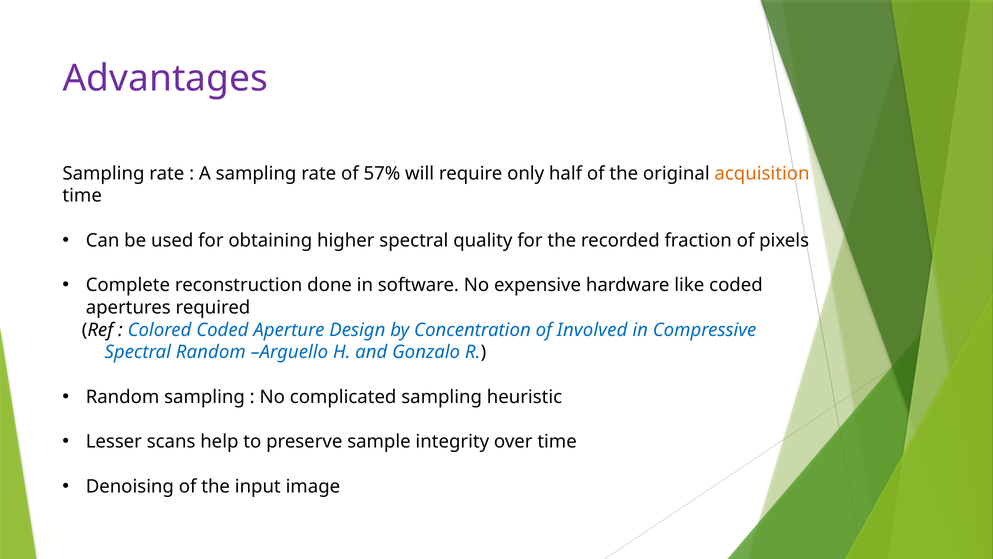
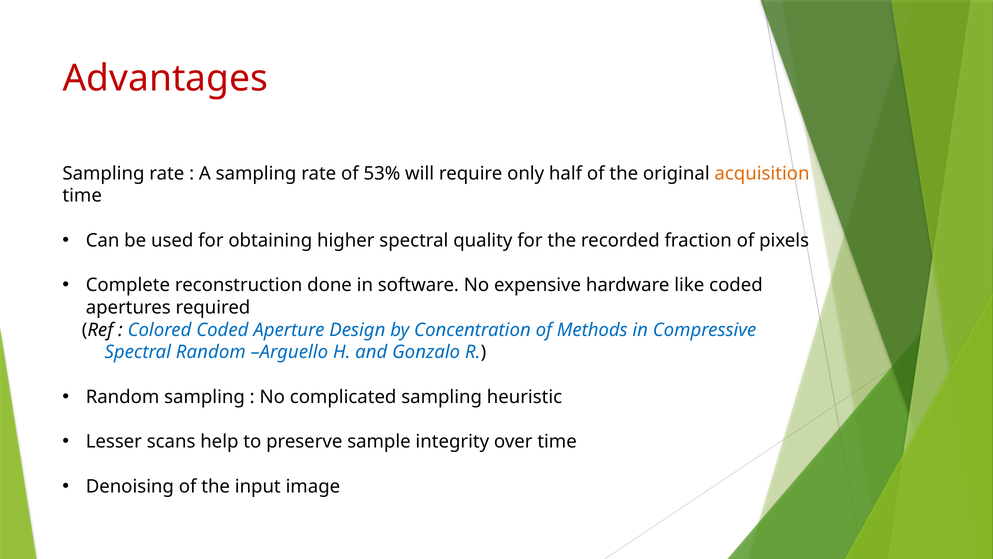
Advantages colour: purple -> red
57%: 57% -> 53%
Involved: Involved -> Methods
